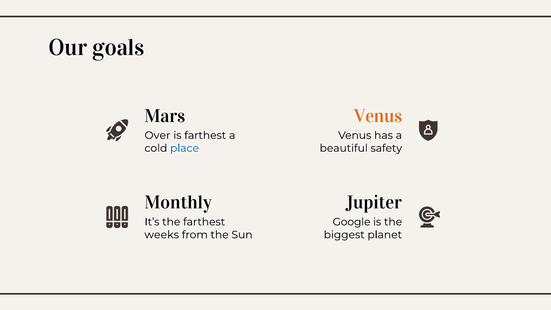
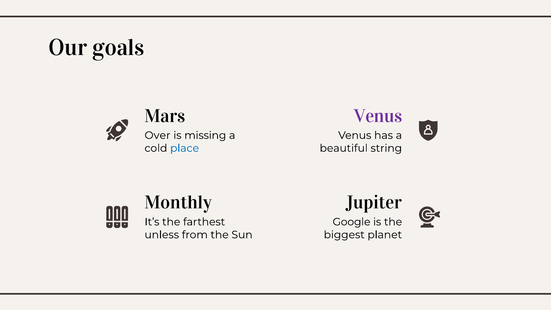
Venus at (378, 116) colour: orange -> purple
is farthest: farthest -> missing
safety: safety -> string
weeks: weeks -> unless
